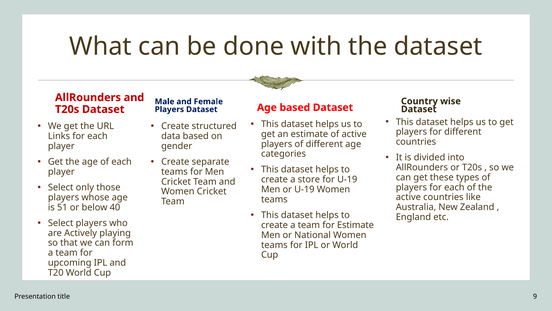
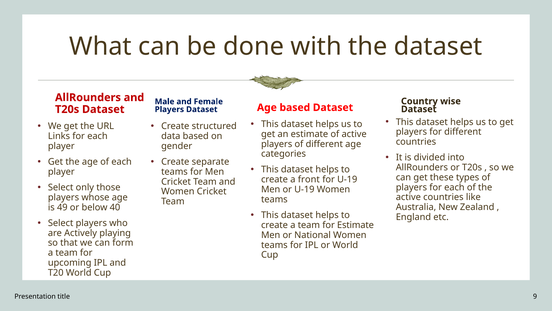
store: store -> front
51: 51 -> 49
